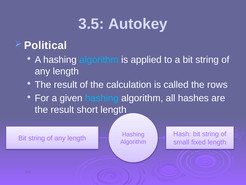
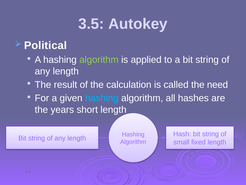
algorithm at (99, 60) colour: light blue -> light green
rows: rows -> need
result at (62, 109): result -> years
